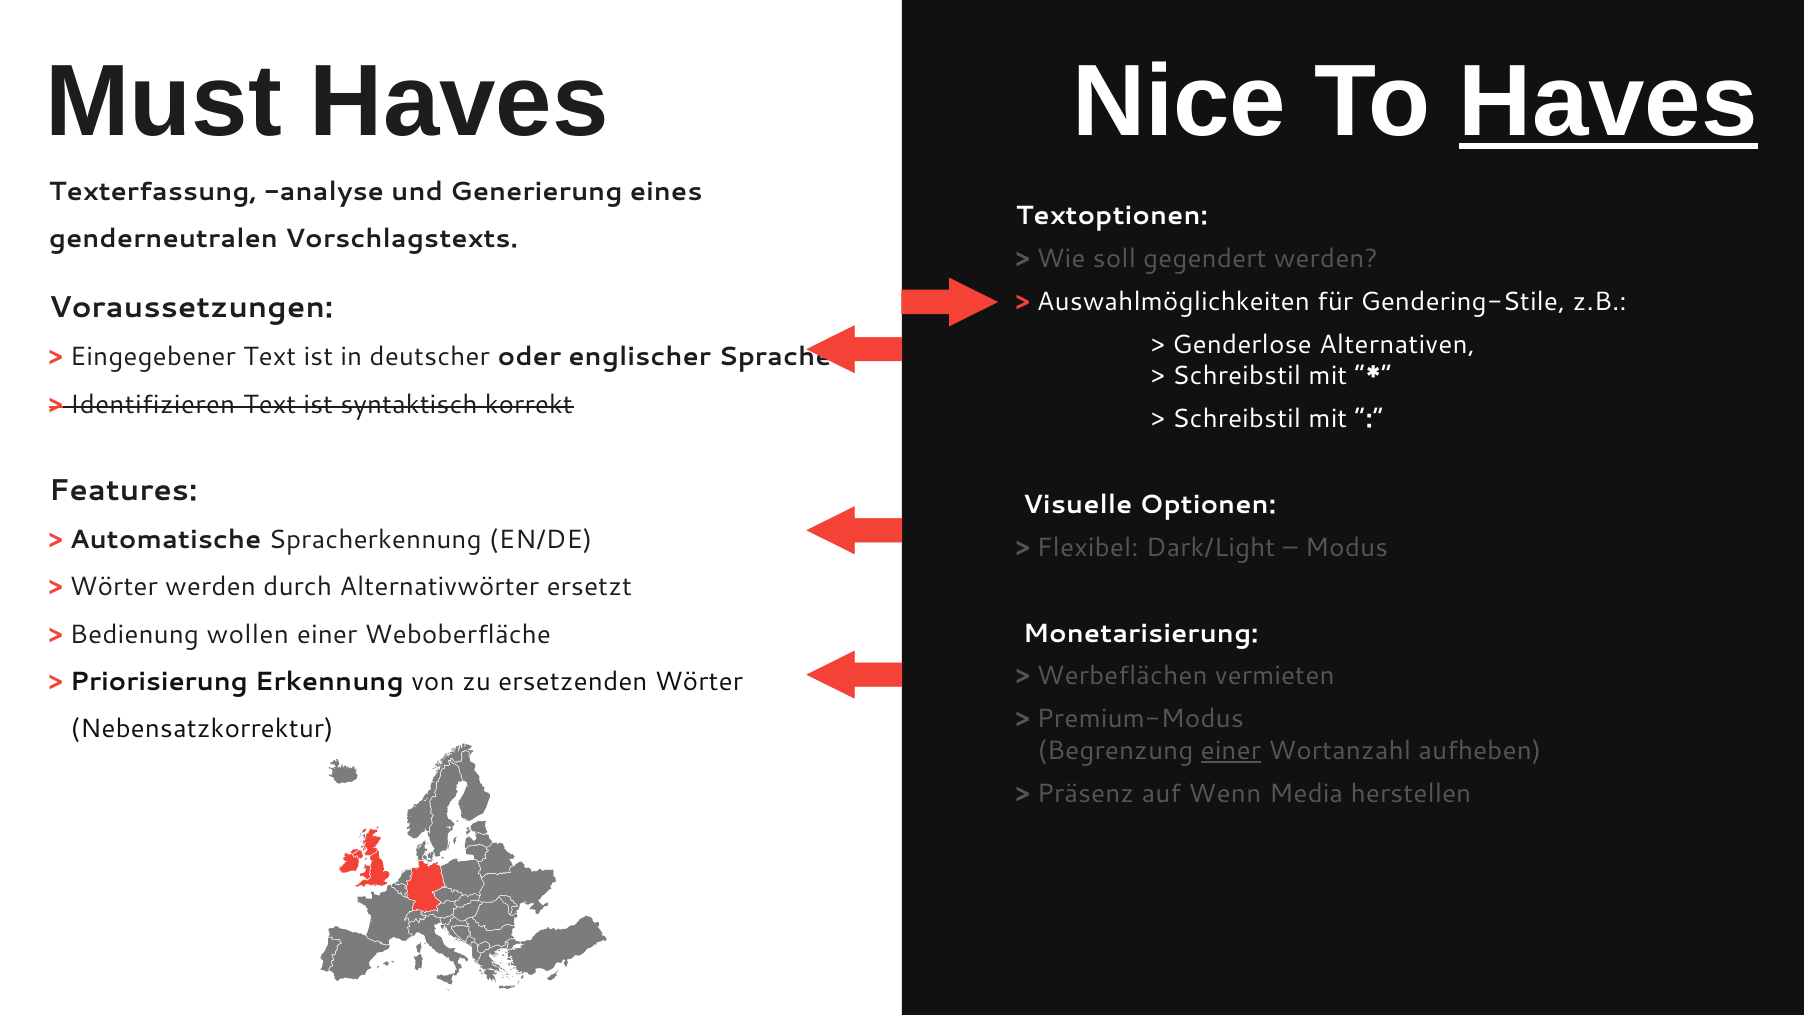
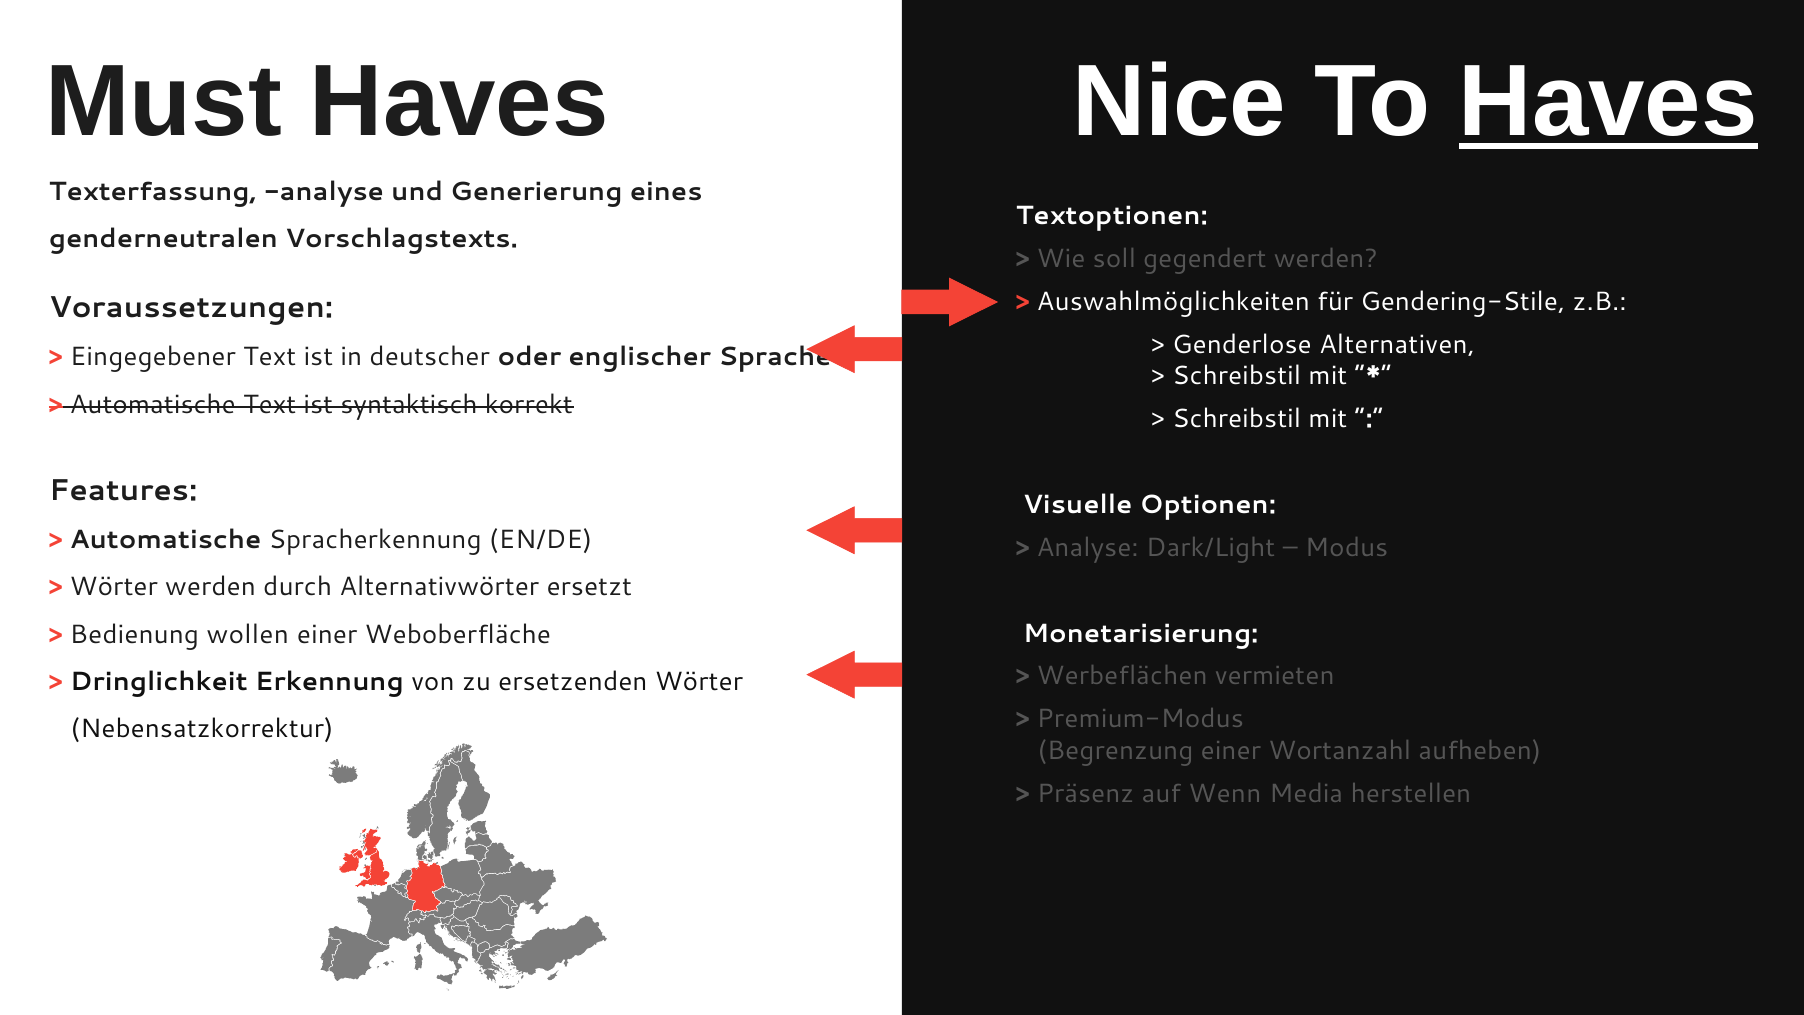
Identifizieren at (153, 404): Identifizieren -> Automatische
Flexibel at (1088, 547): Flexibel -> Analyse
Priorisierung: Priorisierung -> Dringlichkeit
einer at (1231, 751) underline: present -> none
